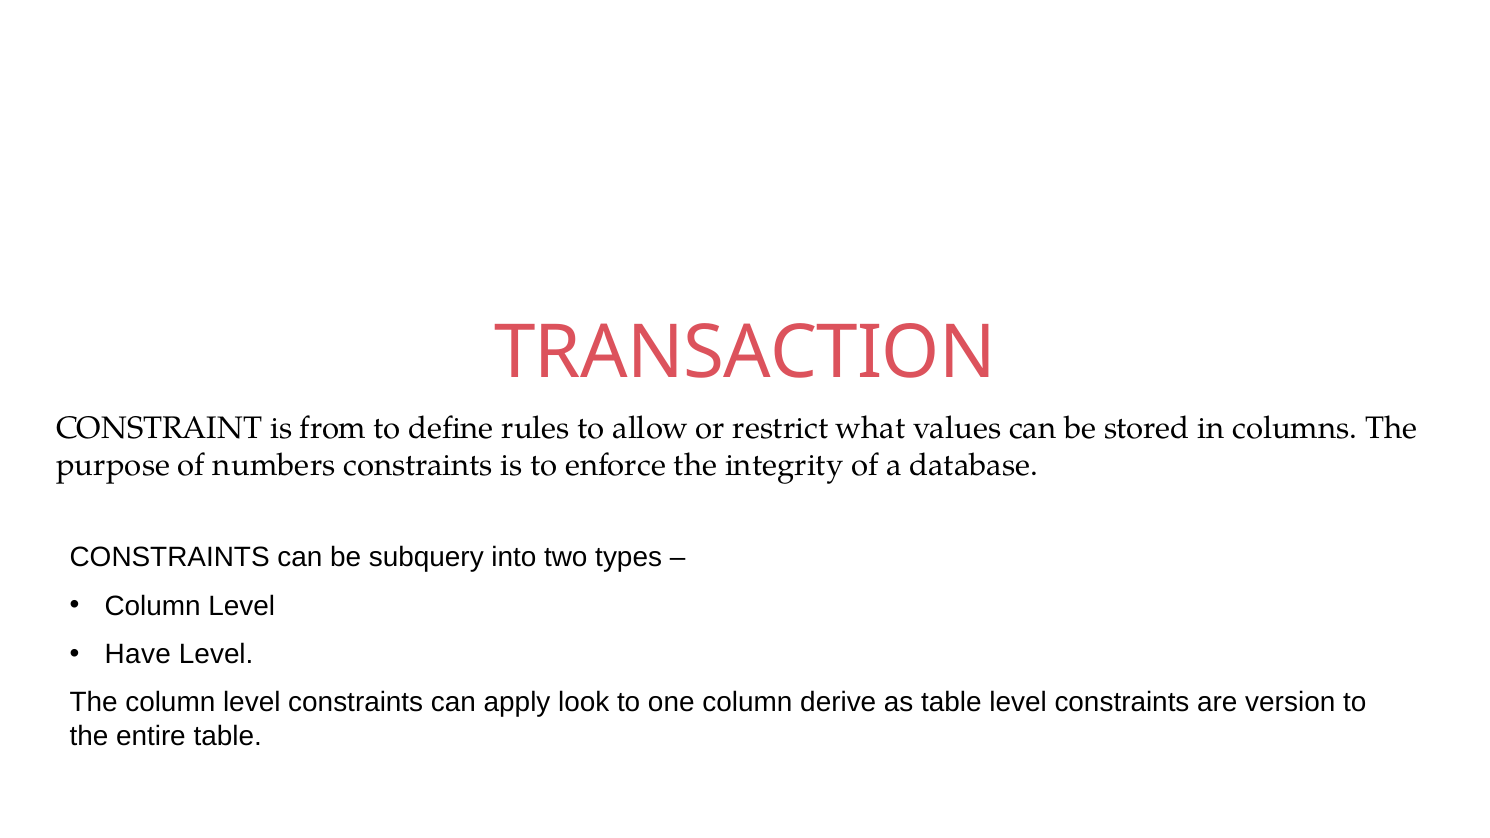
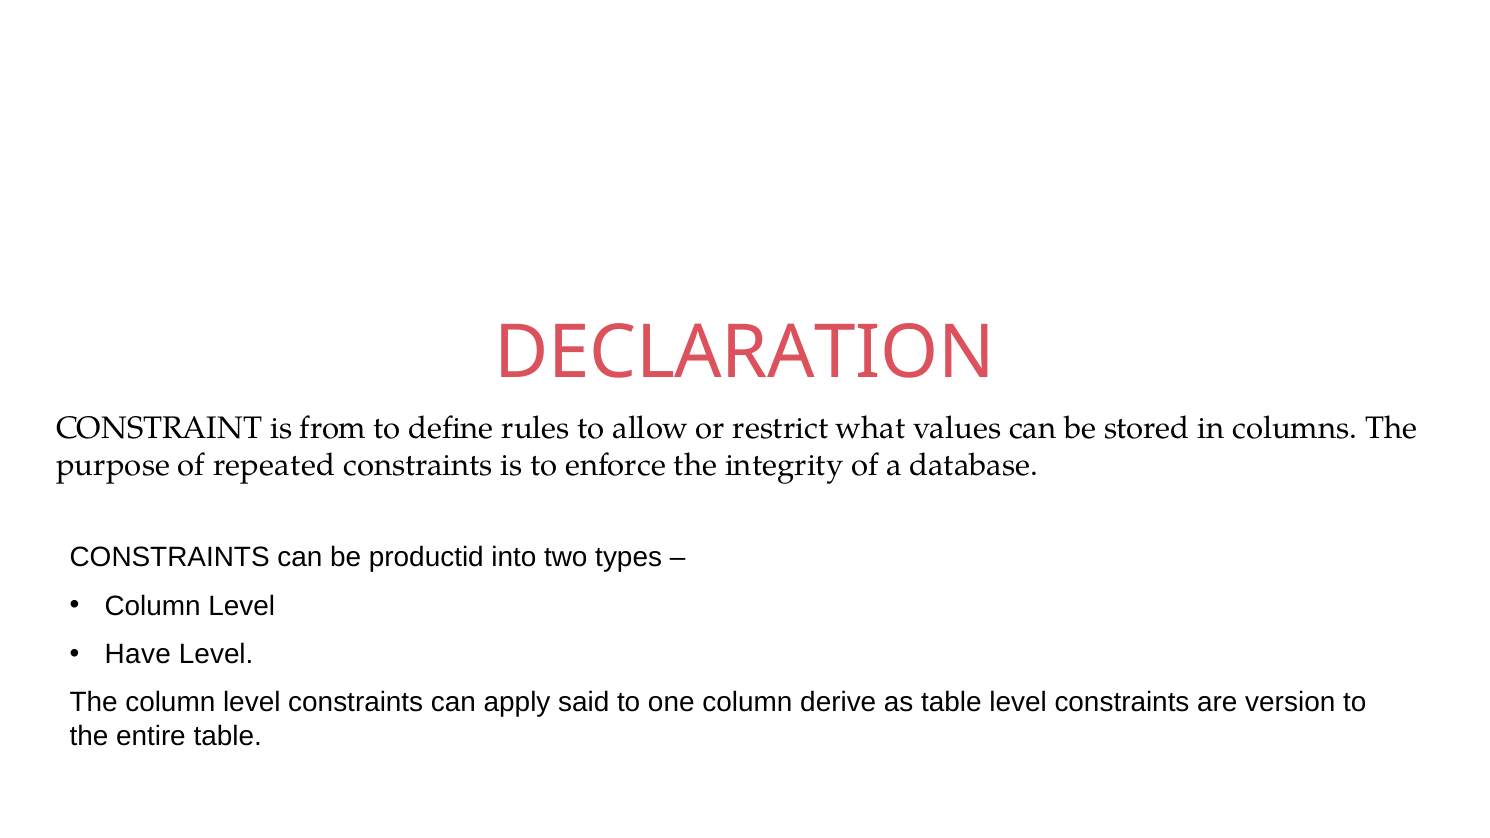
TRANSACTION: TRANSACTION -> DECLARATION
numbers: numbers -> repeated
subquery: subquery -> productid
look: look -> said
